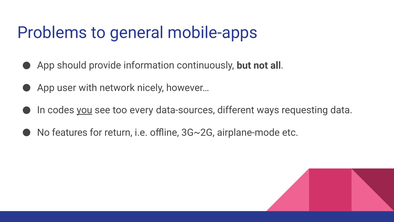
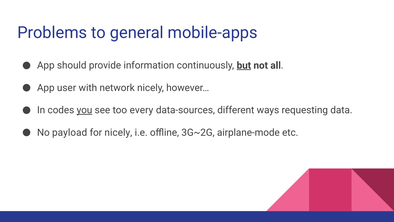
but underline: none -> present
features: features -> payload
for return: return -> nicely
